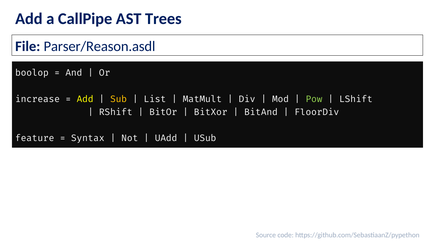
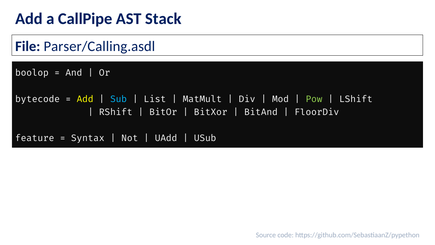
Trees: Trees -> Stack
Parser/Reason.asdl: Parser/Reason.asdl -> Parser/Calling.asdl
increase: increase -> bytecode
Sub colour: yellow -> light blue
